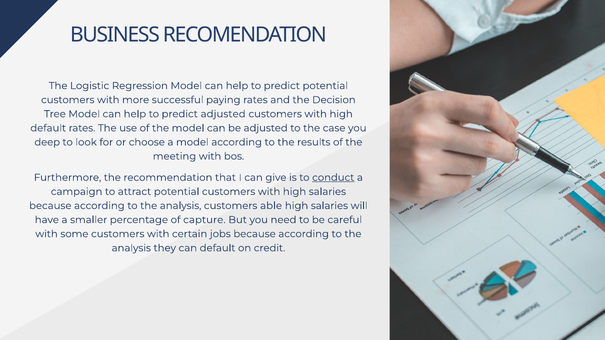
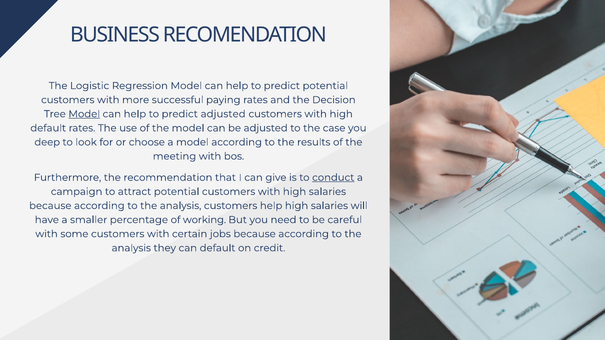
Model at (84, 114) underline: none -> present
customers able: able -> help
capture: capture -> working
